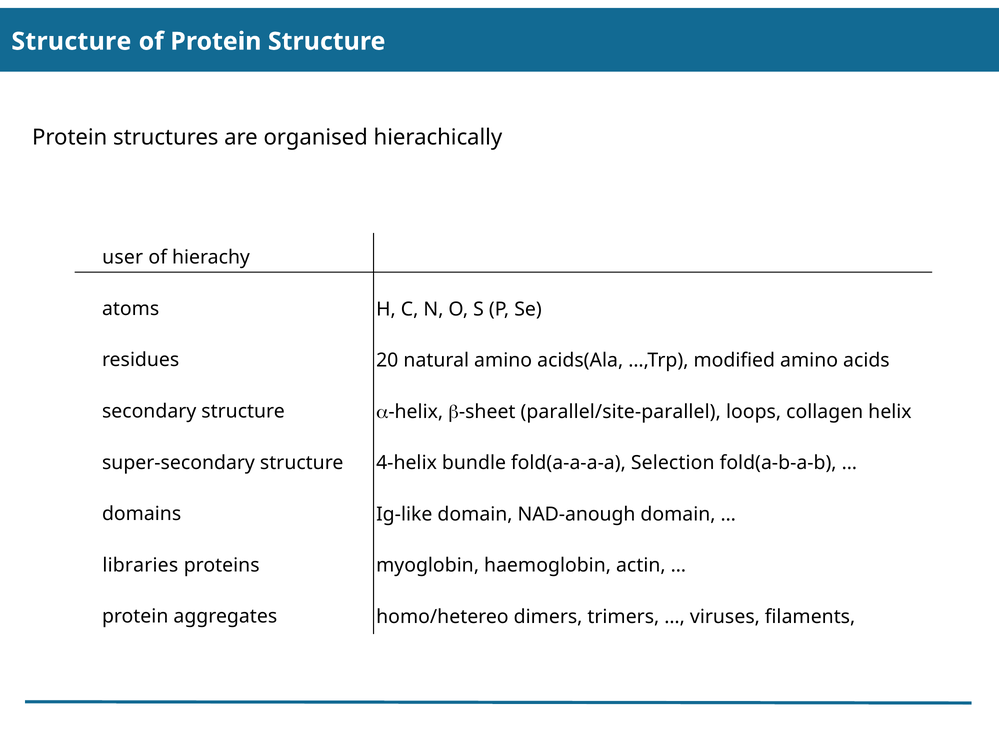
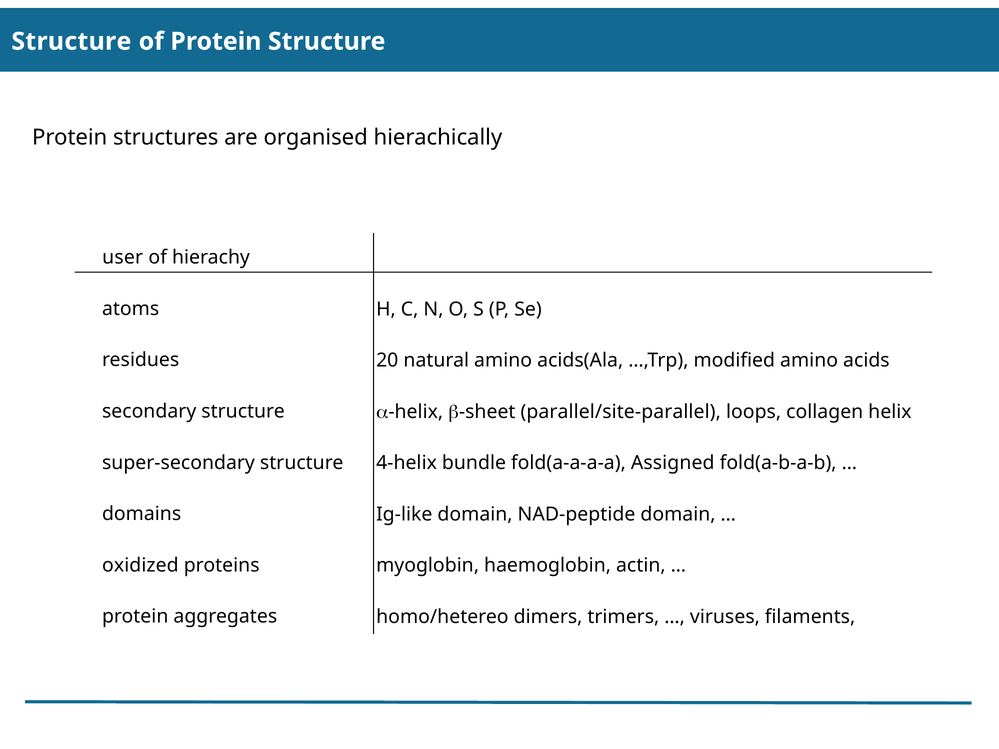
Selection: Selection -> Assigned
NAD-anough: NAD-anough -> NAD-peptide
libraries: libraries -> oxidized
